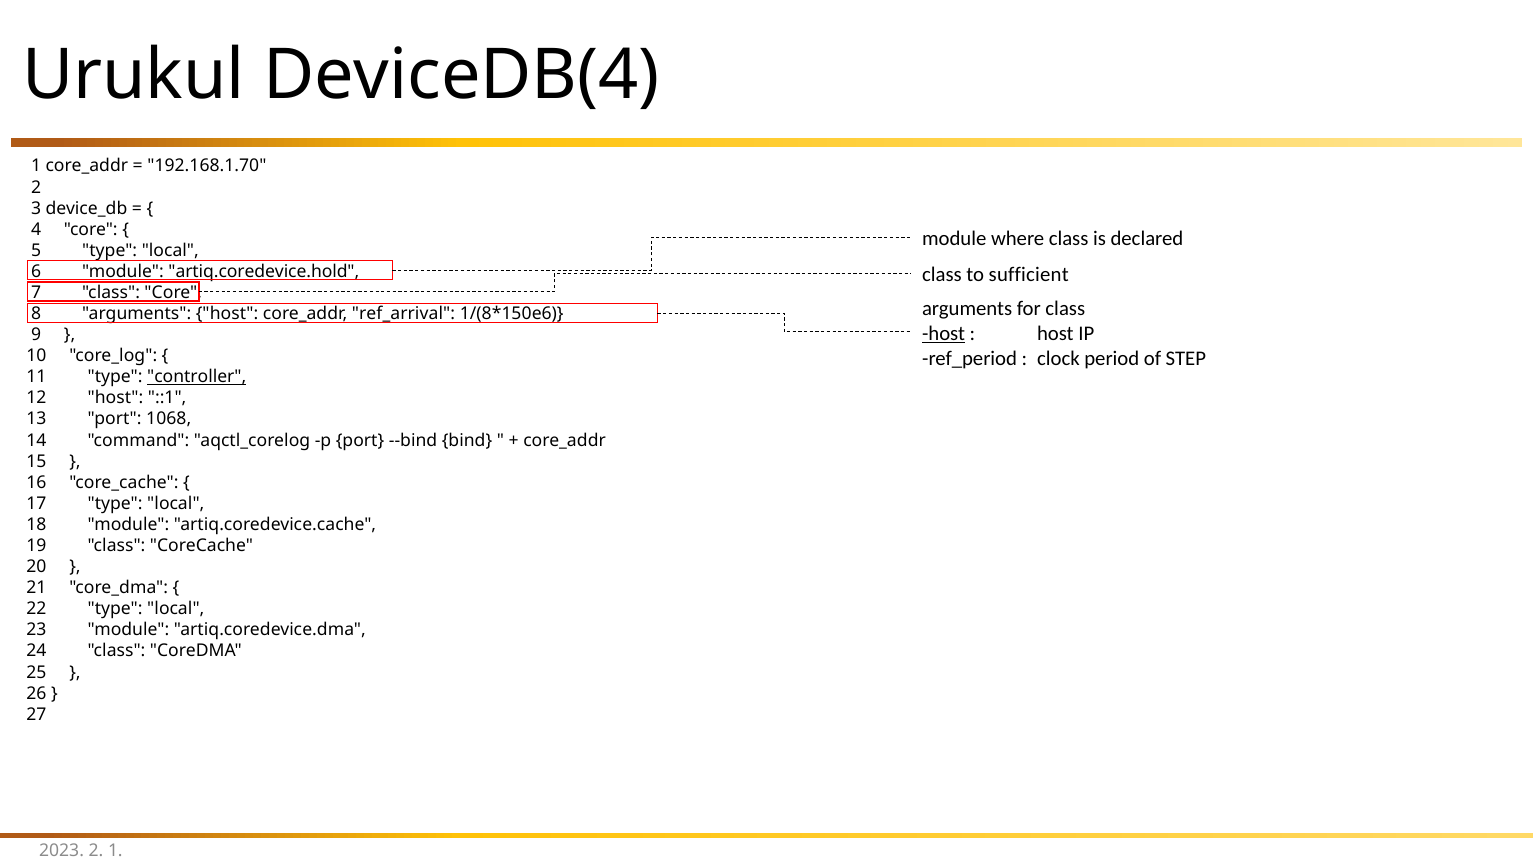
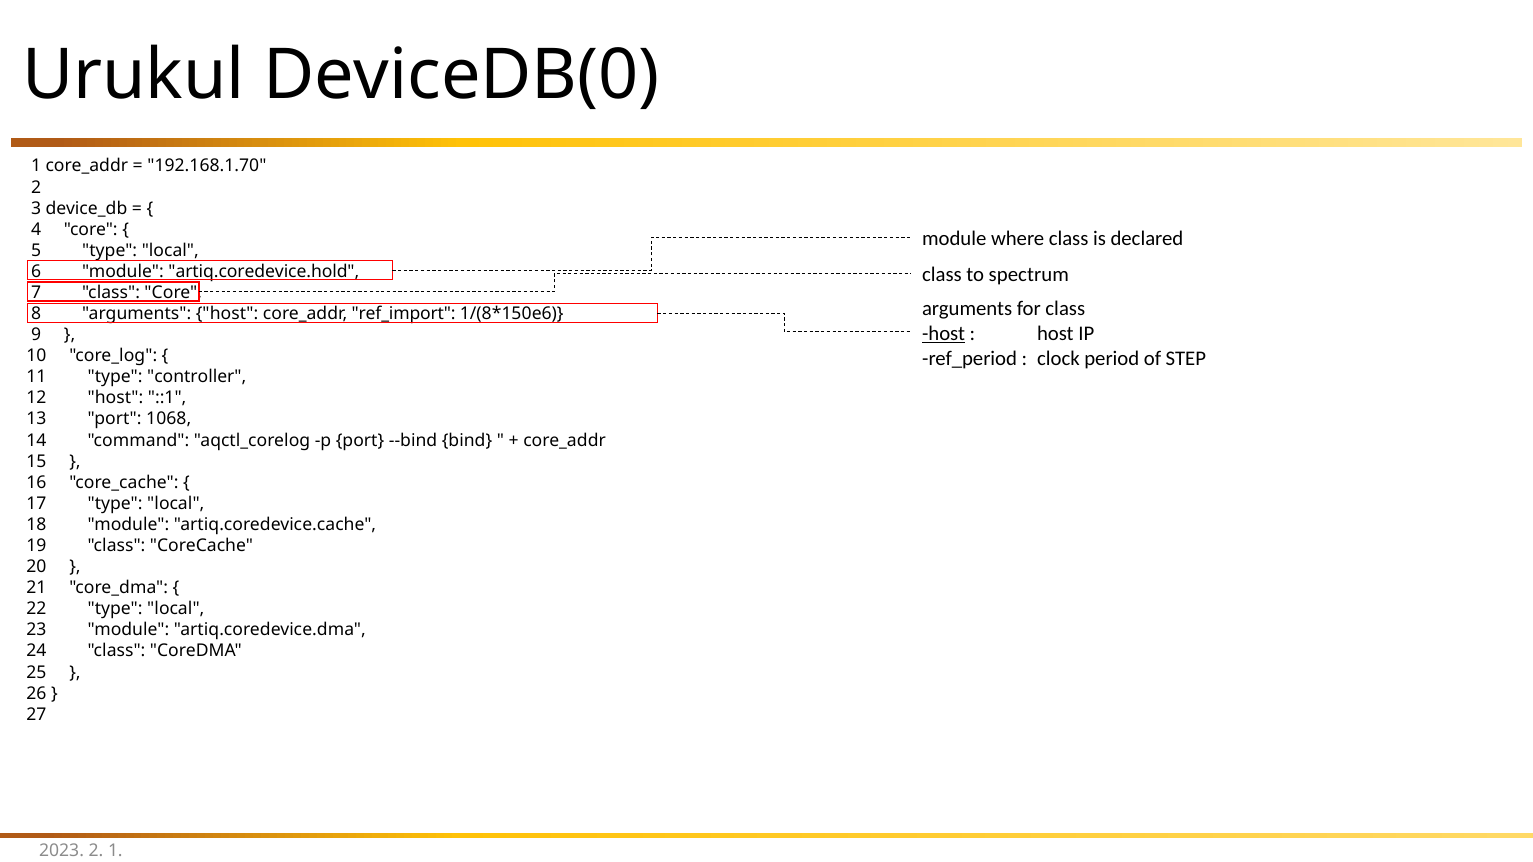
DeviceDB(4: DeviceDB(4 -> DeviceDB(0
sufficient: sufficient -> spectrum
ref_arrival: ref_arrival -> ref_import
controller underline: present -> none
